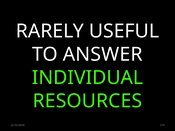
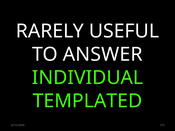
RESOURCES: RESOURCES -> TEMPLATED
